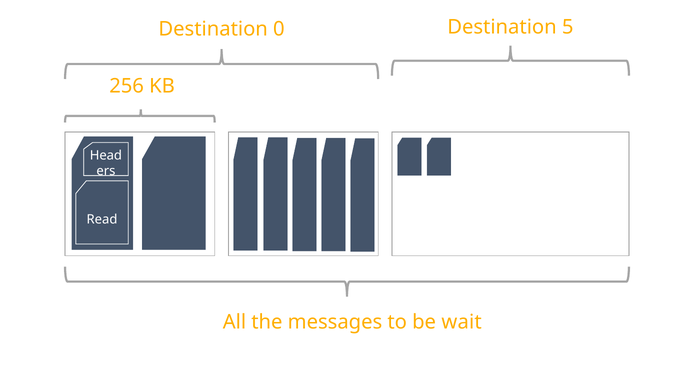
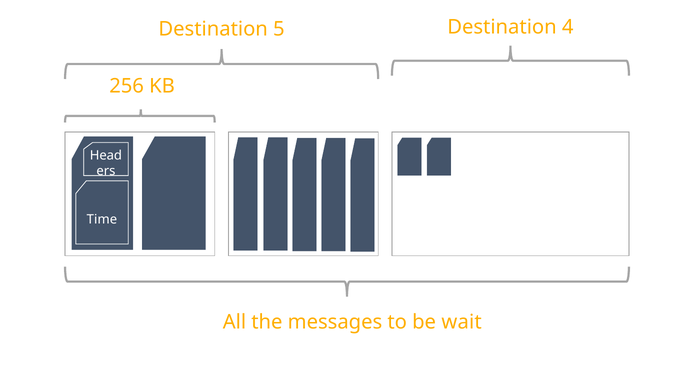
0: 0 -> 5
5: 5 -> 4
Read: Read -> Time
